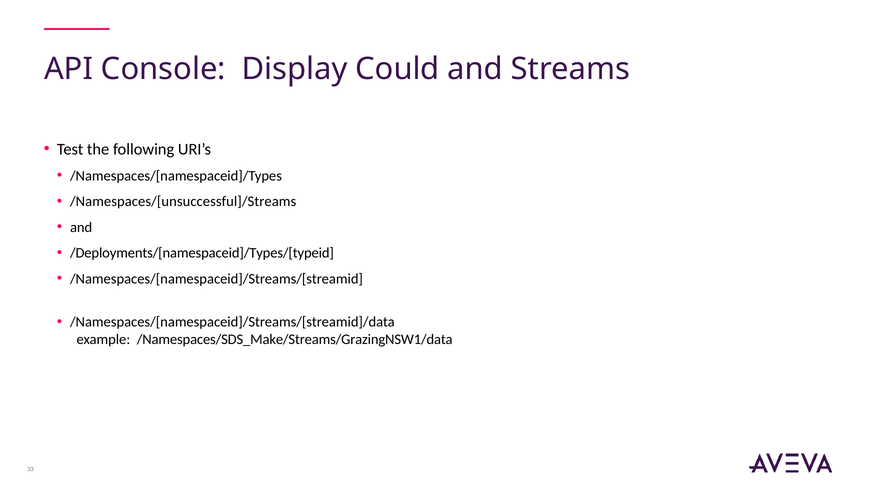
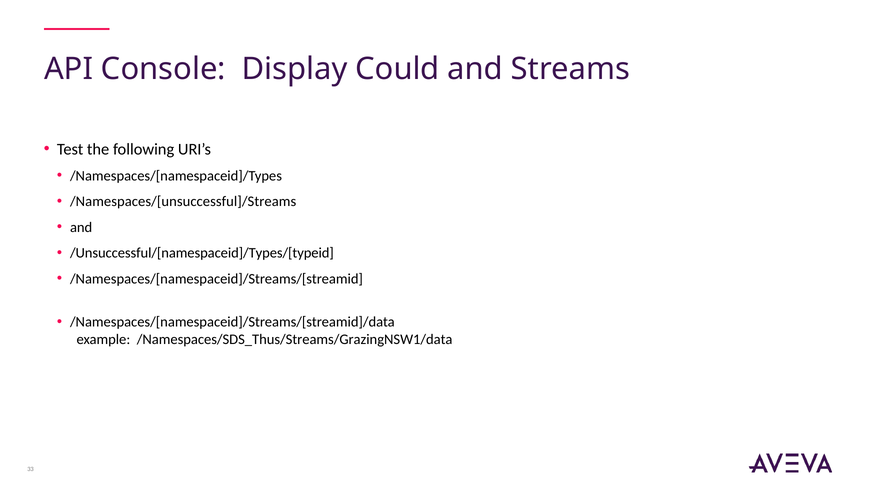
/Deployments/[namespaceid]/Types/[typeid: /Deployments/[namespaceid]/Types/[typeid -> /Unsuccessful/[namespaceid]/Types/[typeid
/Namespaces/SDS_Make/Streams/GrazingNSW1/data: /Namespaces/SDS_Make/Streams/GrazingNSW1/data -> /Namespaces/SDS_Thus/Streams/GrazingNSW1/data
